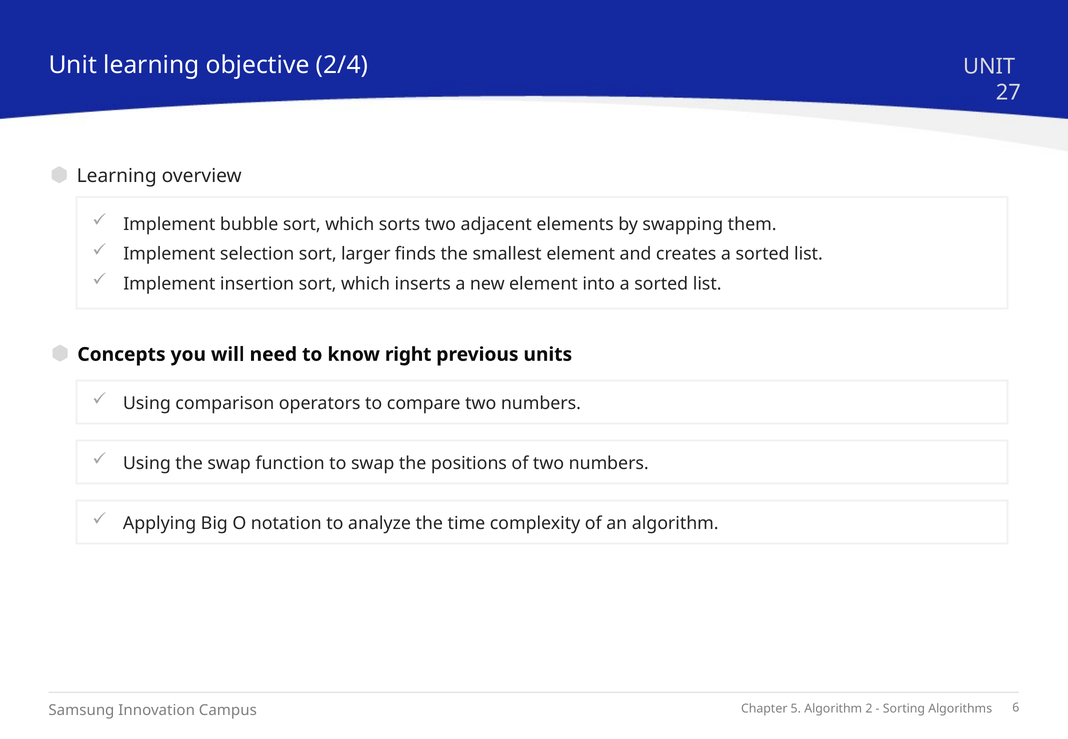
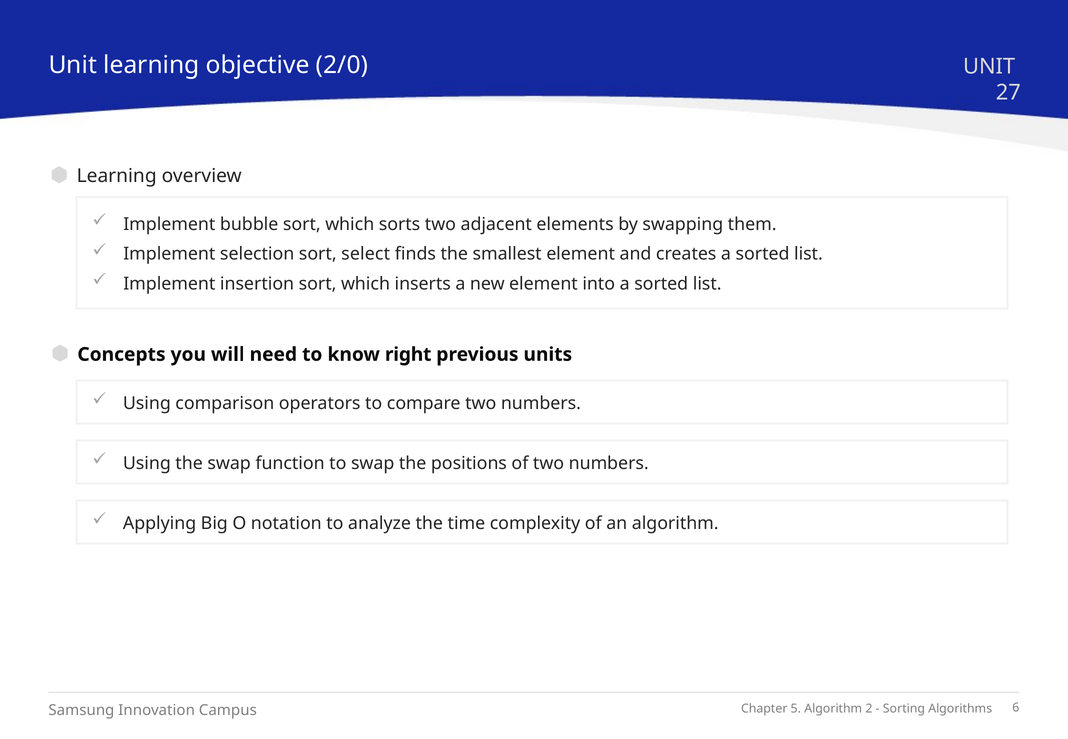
2/4: 2/4 -> 2/0
larger: larger -> select
